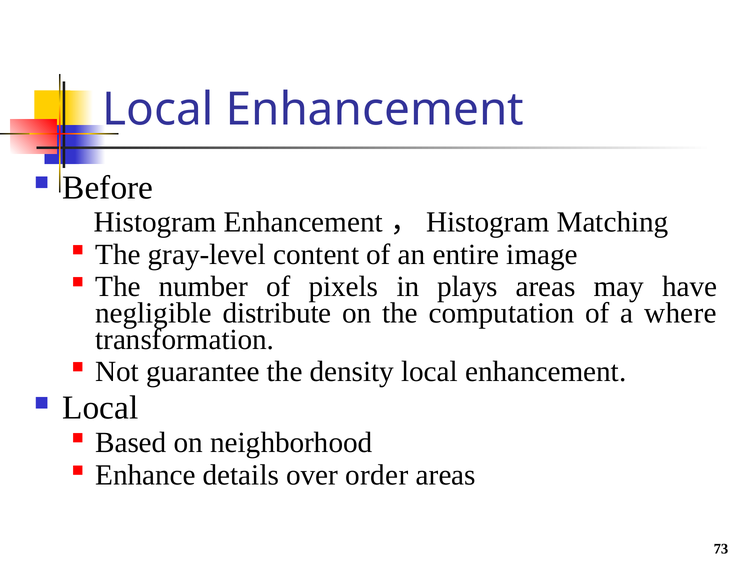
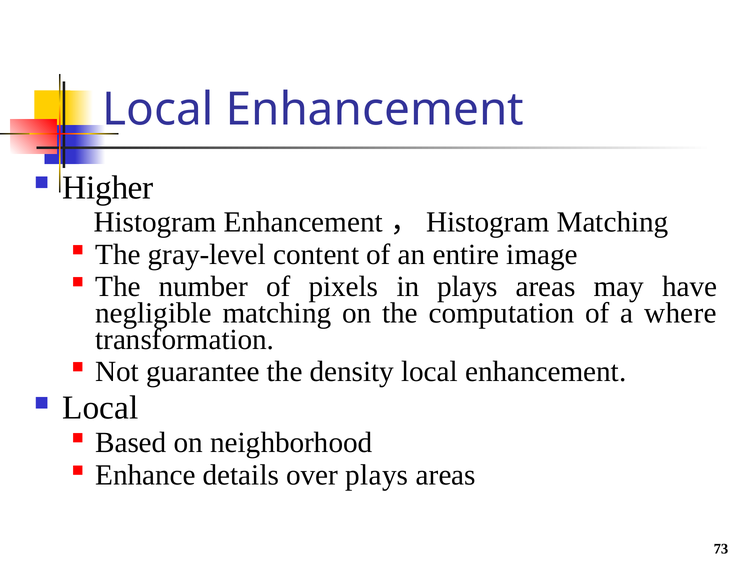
Before: Before -> Higher
negligible distribute: distribute -> matching
over order: order -> plays
